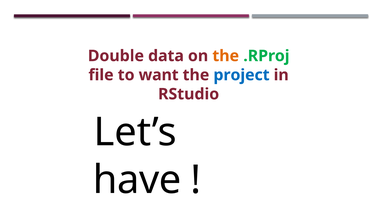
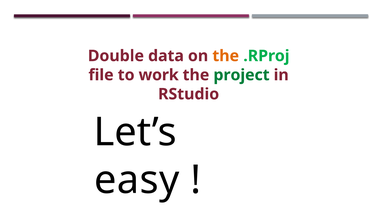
want: want -> work
project colour: blue -> green
have: have -> easy
